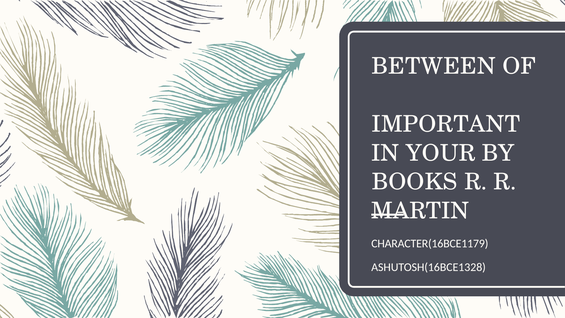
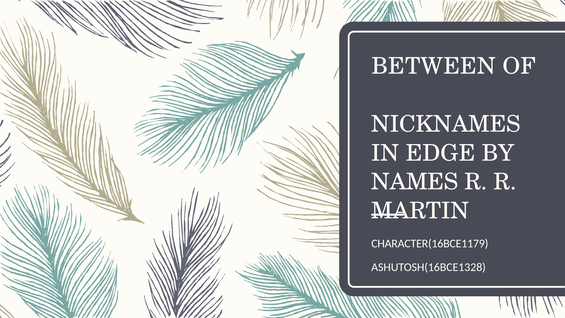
IMPORTANT: IMPORTANT -> NICKNAMES
YOUR: YOUR -> EDGE
BOOKS: BOOKS -> NAMES
